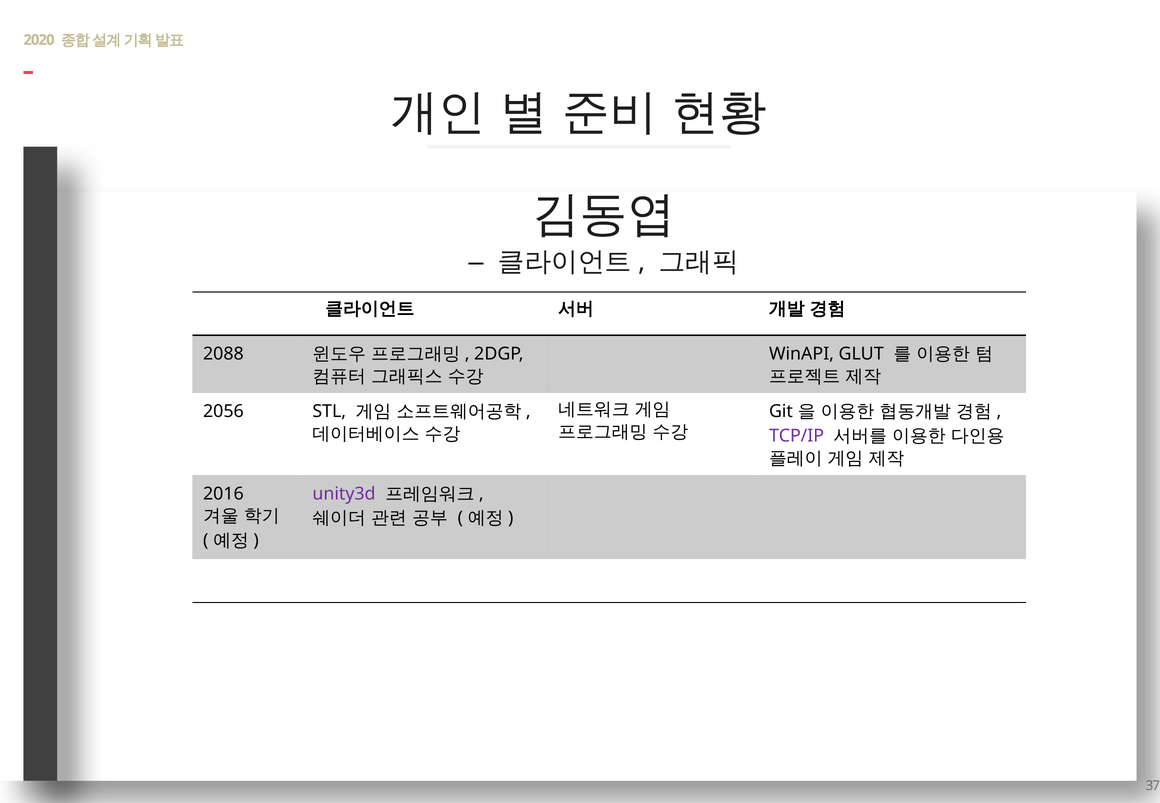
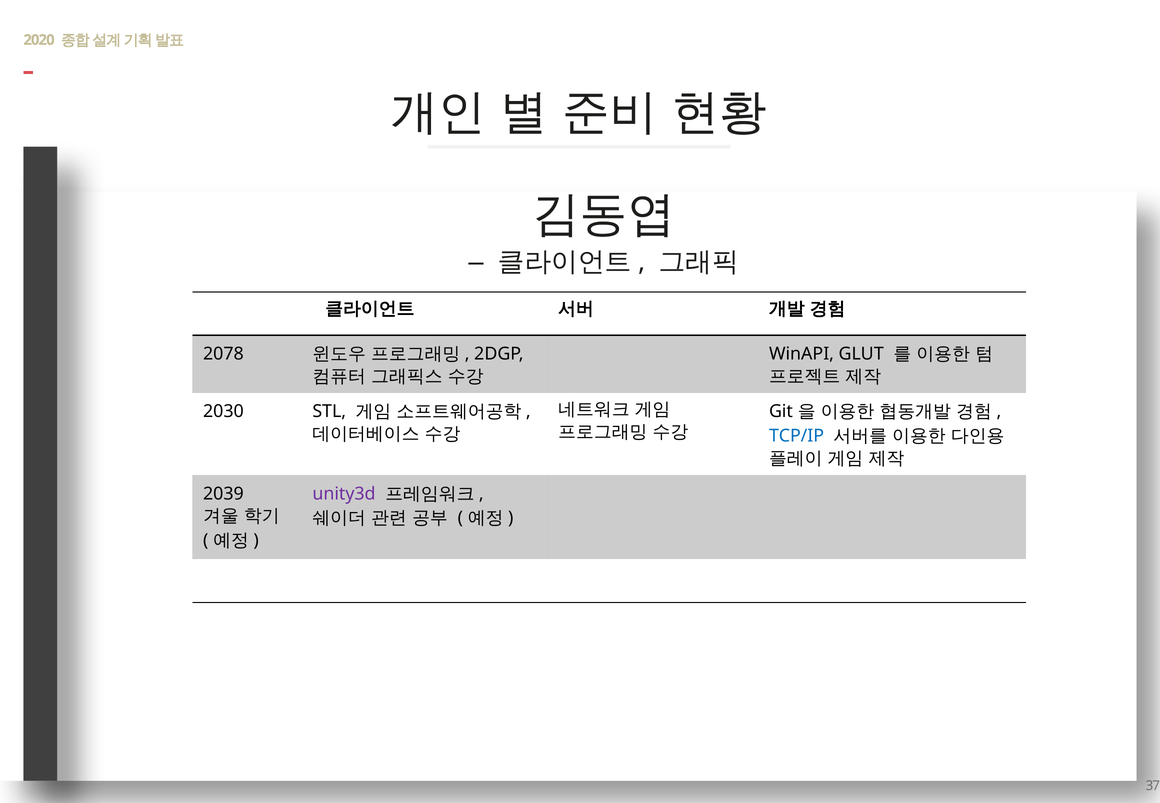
2088: 2088 -> 2078
2056: 2056 -> 2030
TCP/IP colour: purple -> blue
2016: 2016 -> 2039
